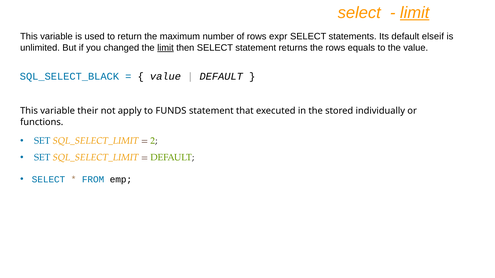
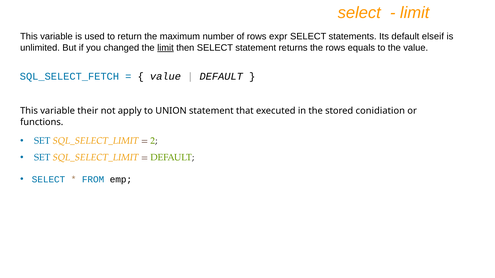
limit at (415, 13) underline: present -> none
SQL_SELECT_BLACK: SQL_SELECT_BLACK -> SQL_SELECT_FETCH
FUNDS: FUNDS -> UNION
individually: individually -> conidiation
